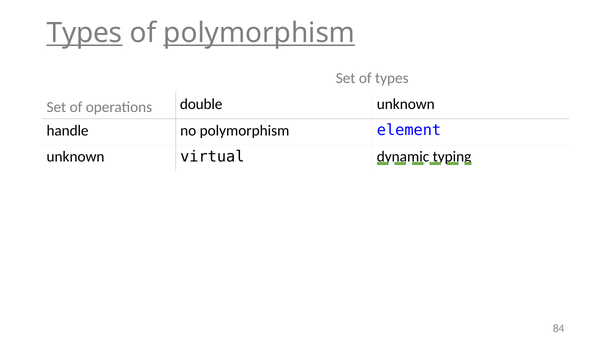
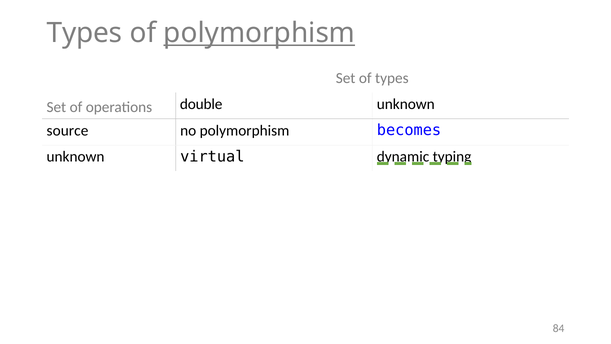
Types at (84, 33) underline: present -> none
handle: handle -> source
element: element -> becomes
